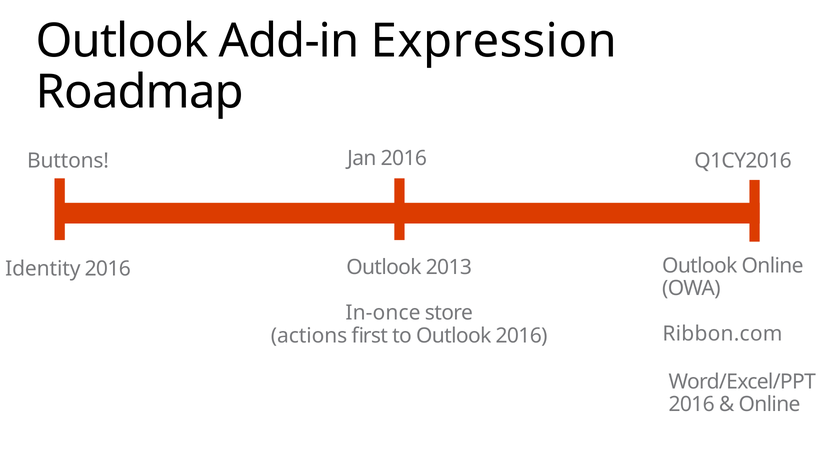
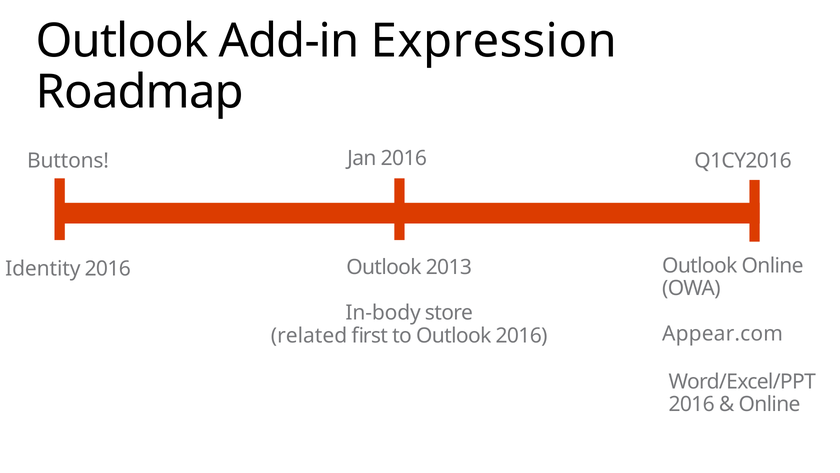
In-once: In-once -> In-body
Ribbon.com: Ribbon.com -> Appear.com
actions: actions -> related
